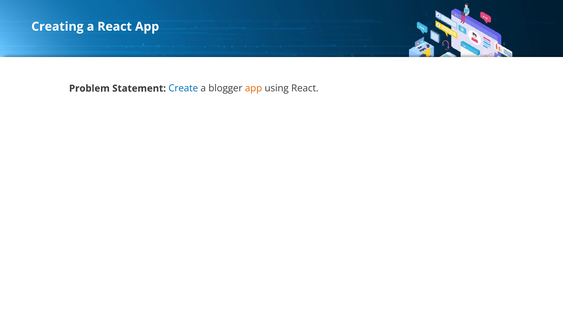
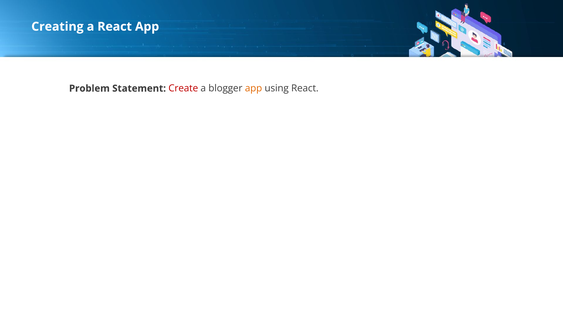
Create colour: blue -> red
